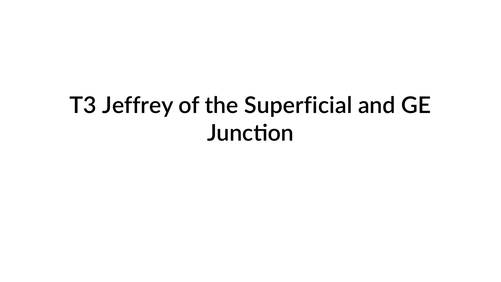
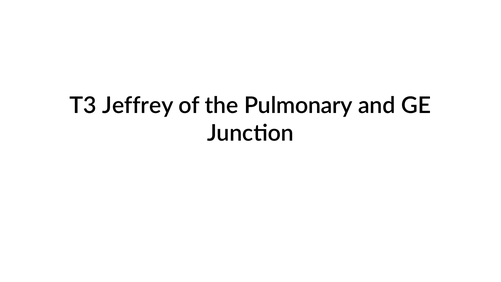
Superficial: Superficial -> Pulmonary
